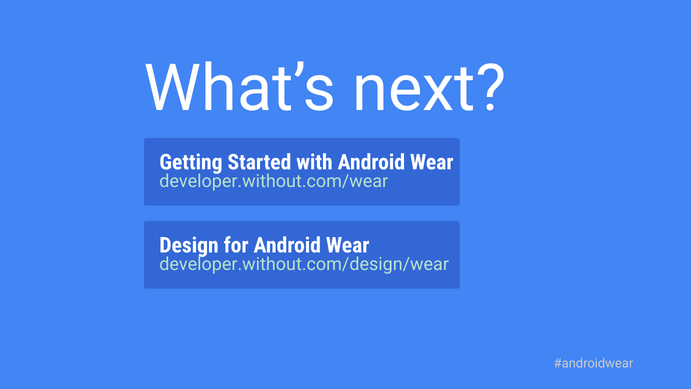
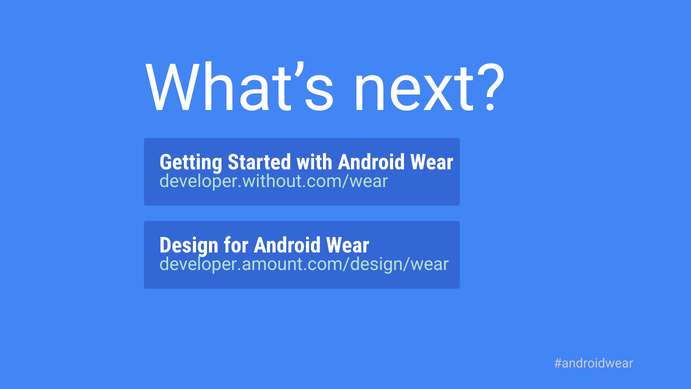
developer.without.com/design/wear: developer.without.com/design/wear -> developer.amount.com/design/wear
